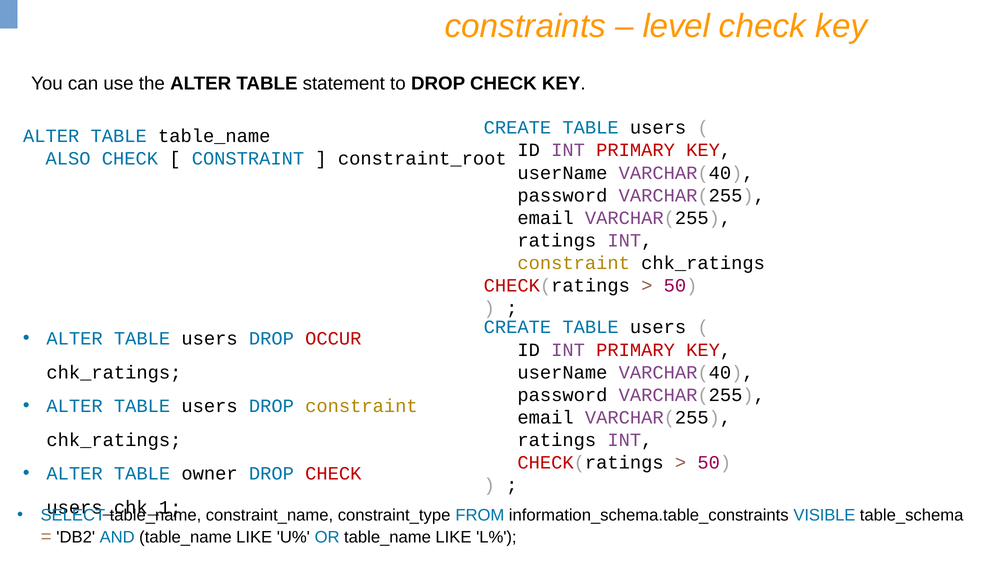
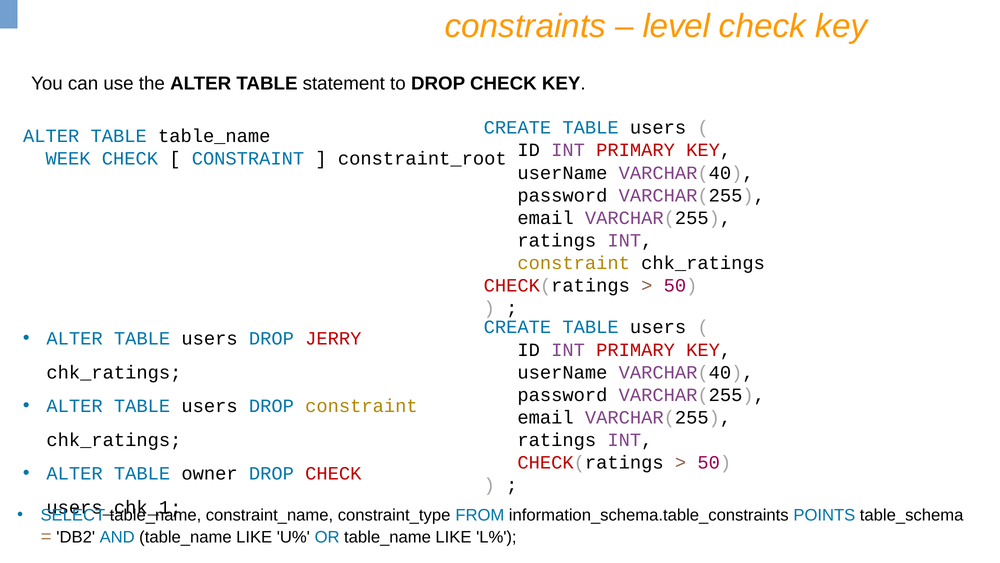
ALSO: ALSO -> WEEK
OCCUR: OCCUR -> JERRY
VISIBLE: VISIBLE -> POINTS
